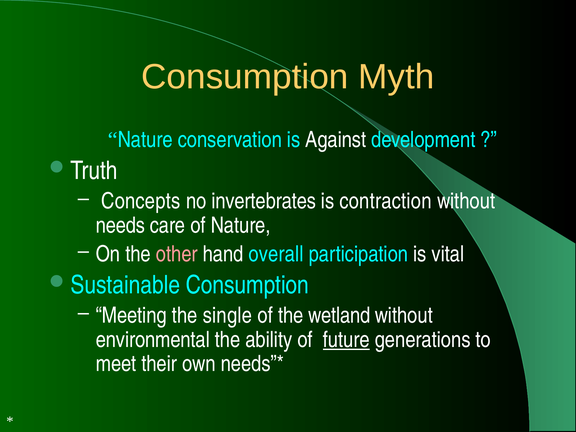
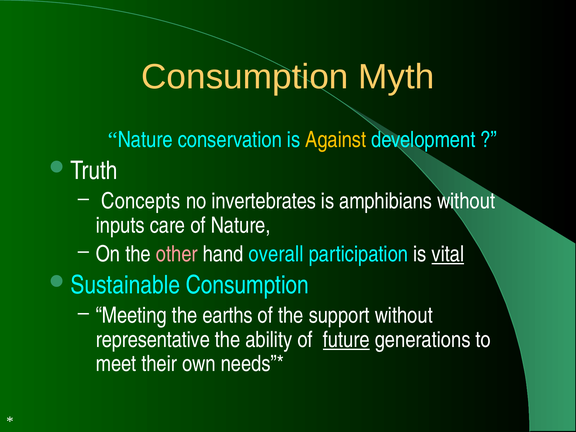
Against colour: white -> yellow
contraction: contraction -> amphibians
needs: needs -> inputs
vital underline: none -> present
single: single -> earths
wetland: wetland -> support
environmental: environmental -> representative
